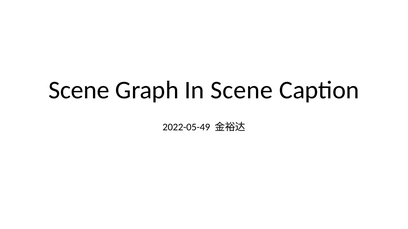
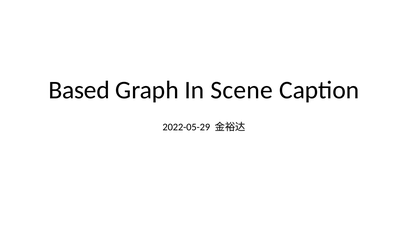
Scene at (79, 90): Scene -> Based
2022-05-49: 2022-05-49 -> 2022-05-29
